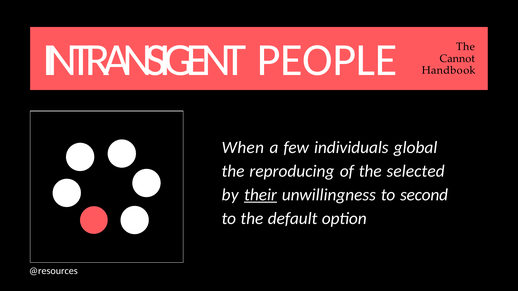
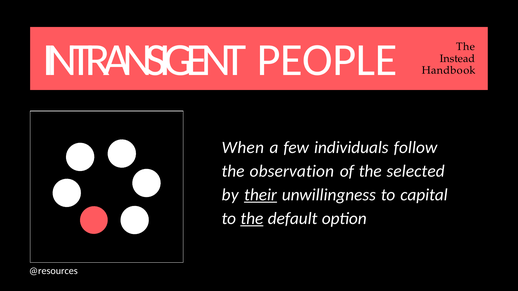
Cannot: Cannot -> Instead
global: global -> follow
reproducing: reproducing -> observation
second: second -> capital
the at (252, 219) underline: none -> present
